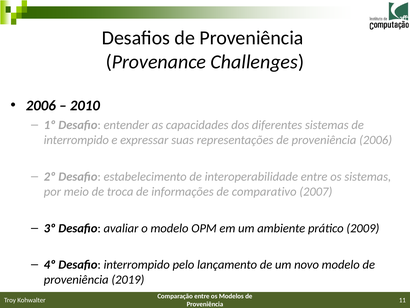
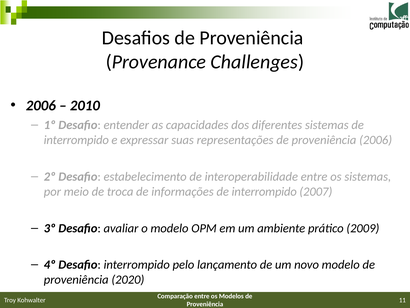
informações de comparativo: comparativo -> interrompido
2019: 2019 -> 2020
